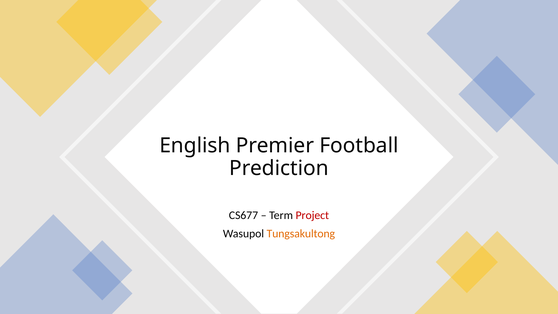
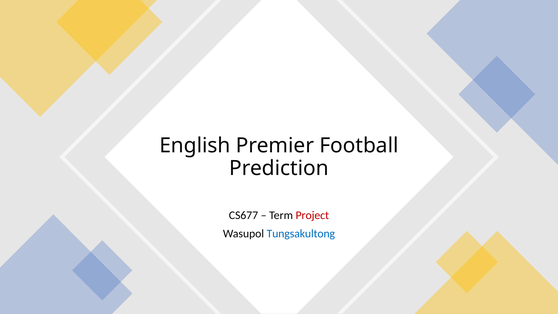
Tungsakultong colour: orange -> blue
